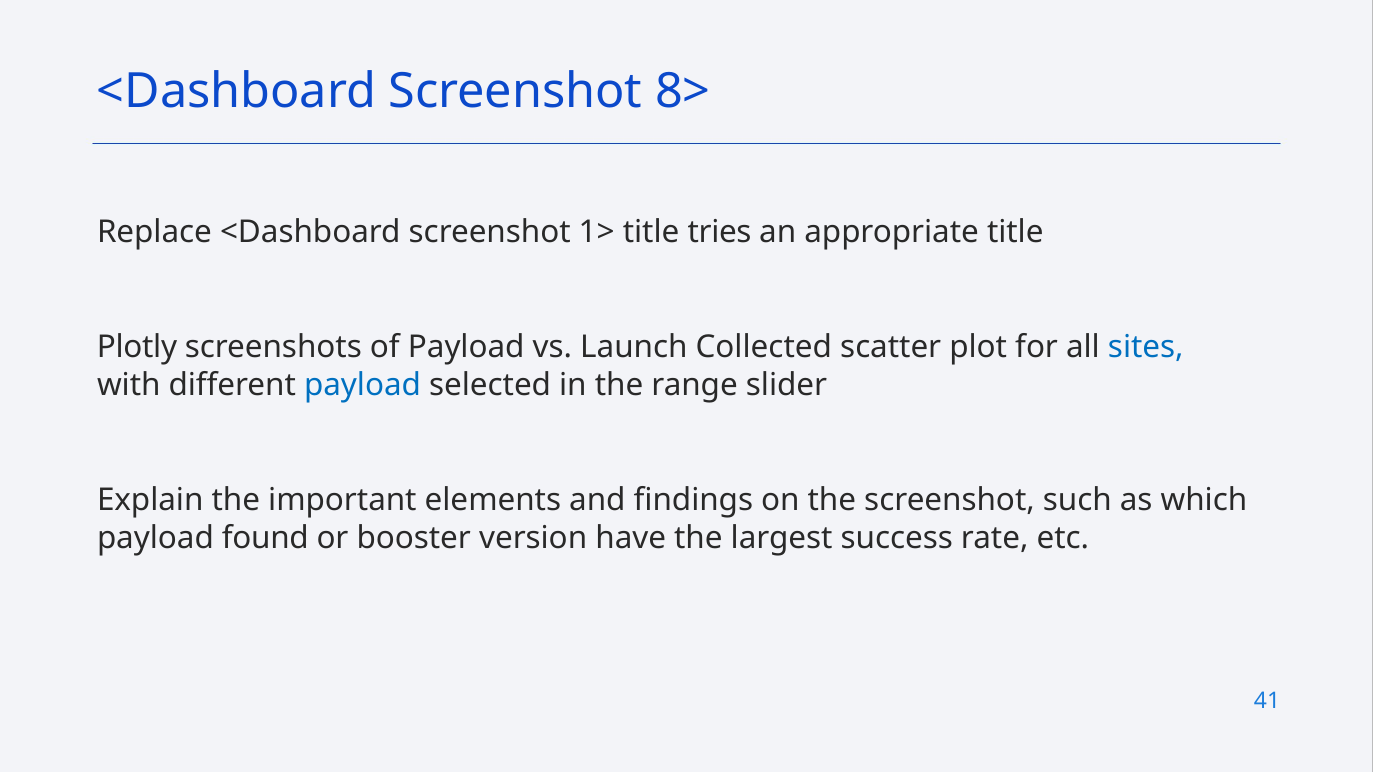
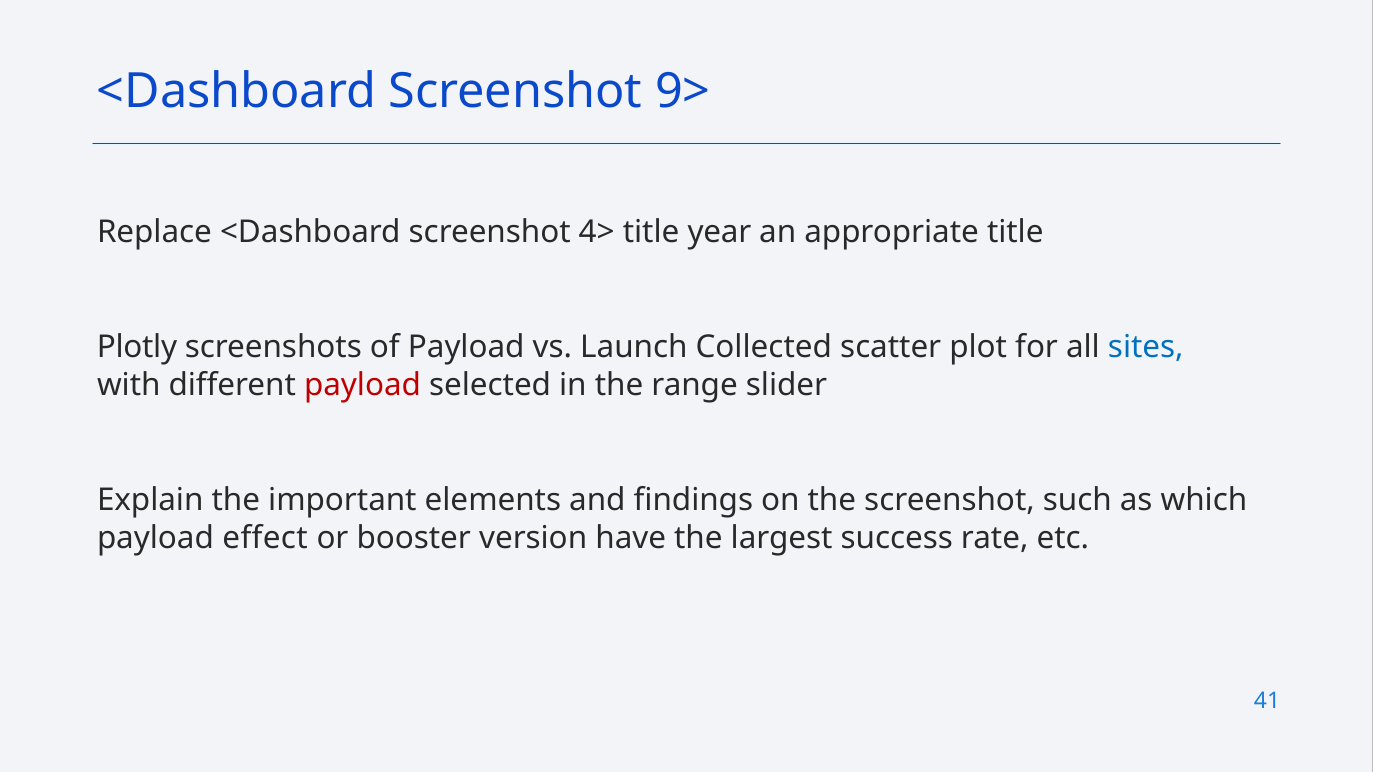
8>: 8> -> 9>
1>: 1> -> 4>
tries: tries -> year
payload at (363, 385) colour: blue -> red
found: found -> effect
